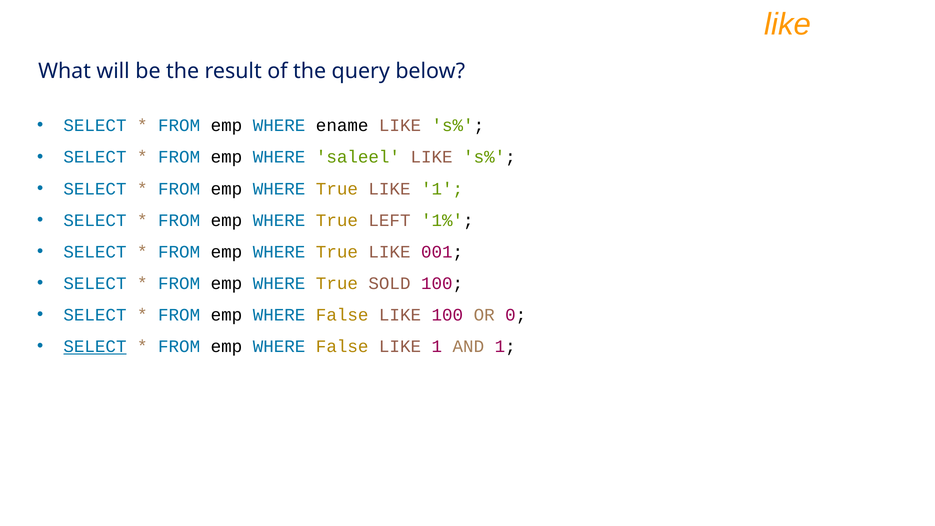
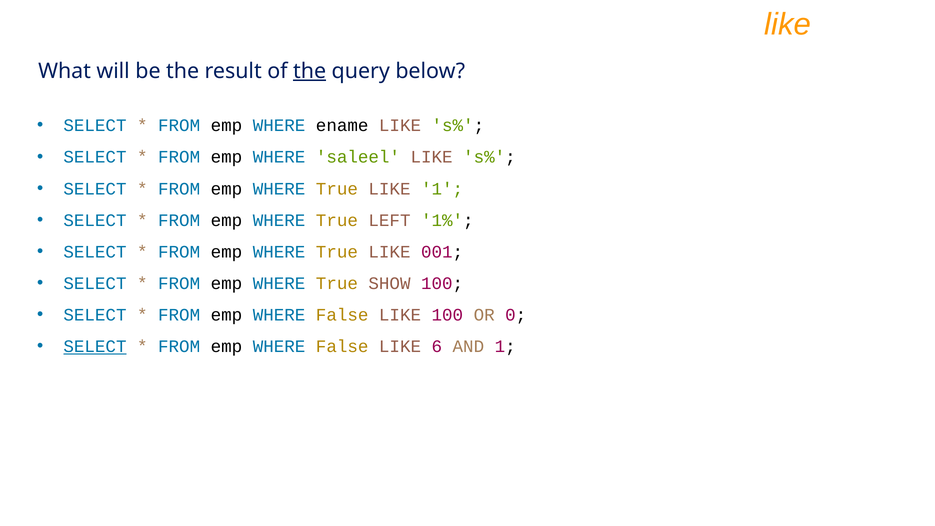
the at (310, 71) underline: none -> present
SOLD: SOLD -> SHOW
False LIKE 1: 1 -> 6
